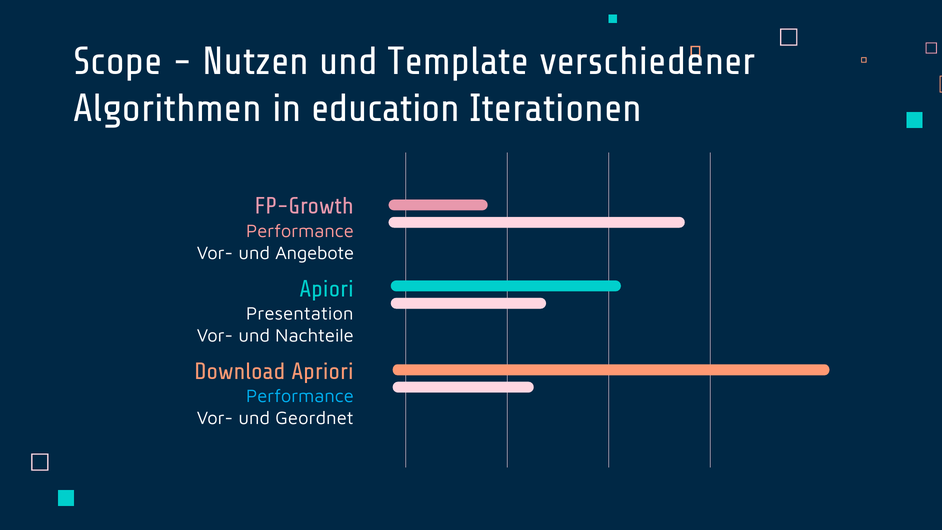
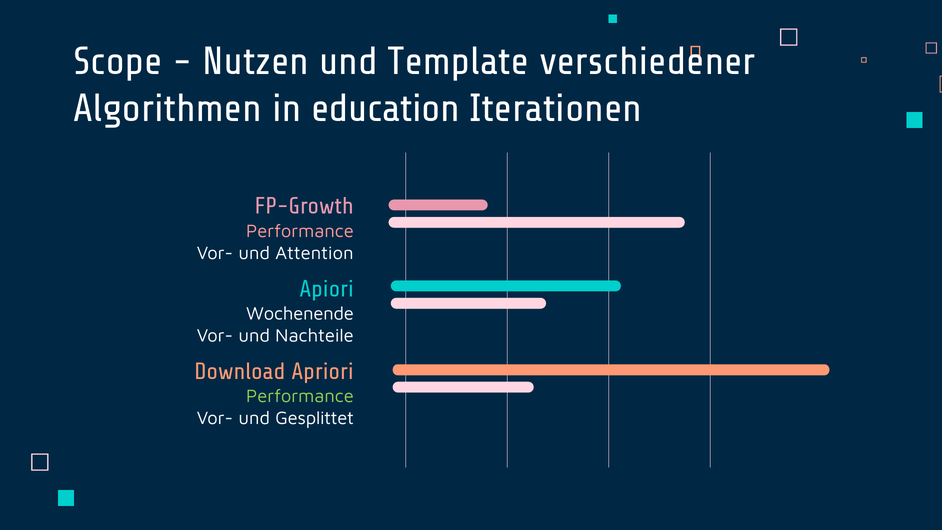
Angebote: Angebote -> Attention
Presentation: Presentation -> Wochenende
Performance at (300, 396) colour: light blue -> light green
Geordnet: Geordnet -> Gesplittet
